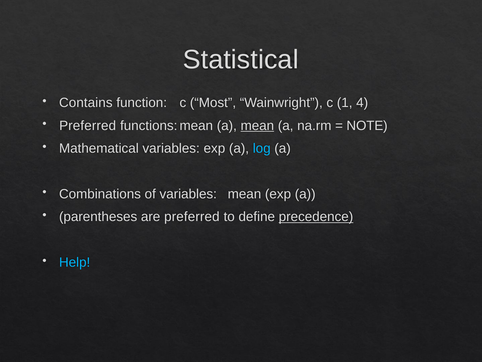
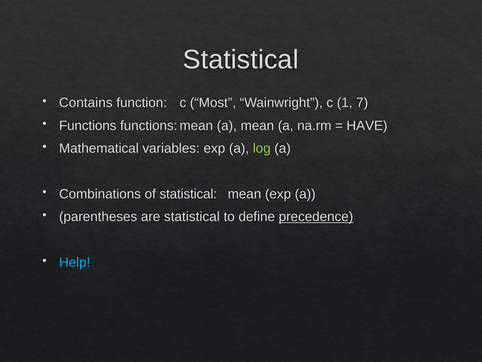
4: 4 -> 7
Preferred at (88, 125): Preferred -> Functions
mean at (257, 125) underline: present -> none
NOTE: NOTE -> HAVE
log colour: light blue -> light green
of variables: variables -> statistical
are preferred: preferred -> statistical
